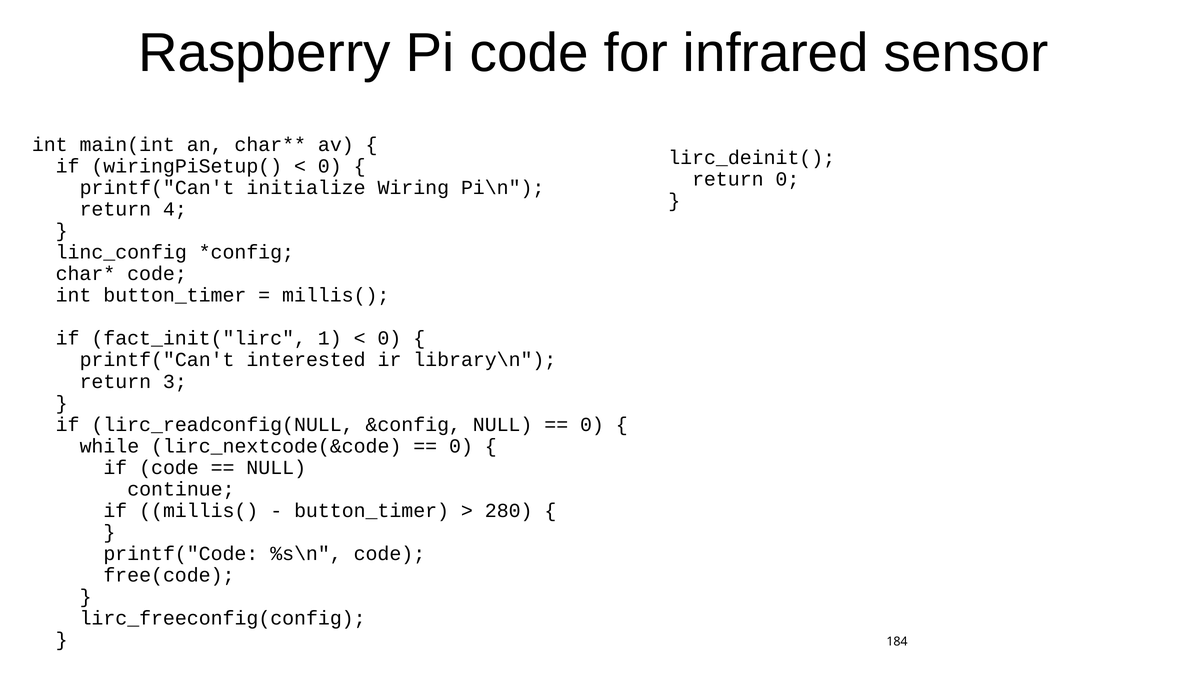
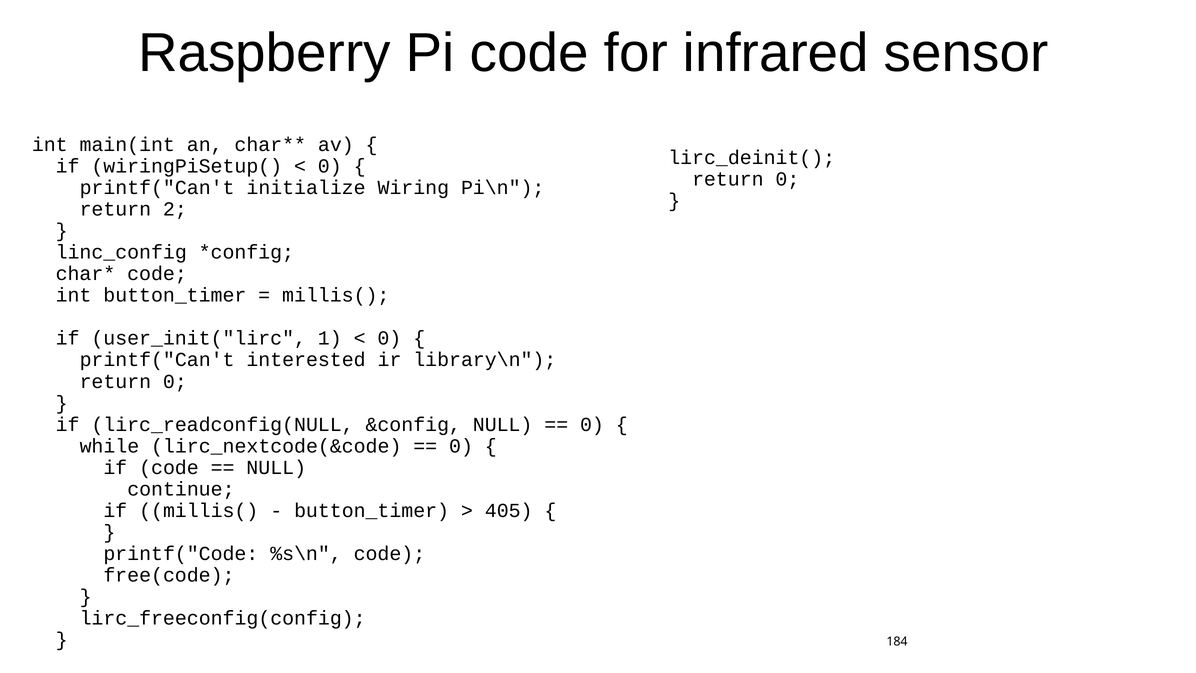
4: 4 -> 2
fact_init("lirc: fact_init("lirc -> user_init("lirc
3 at (175, 381): 3 -> 0
280: 280 -> 405
